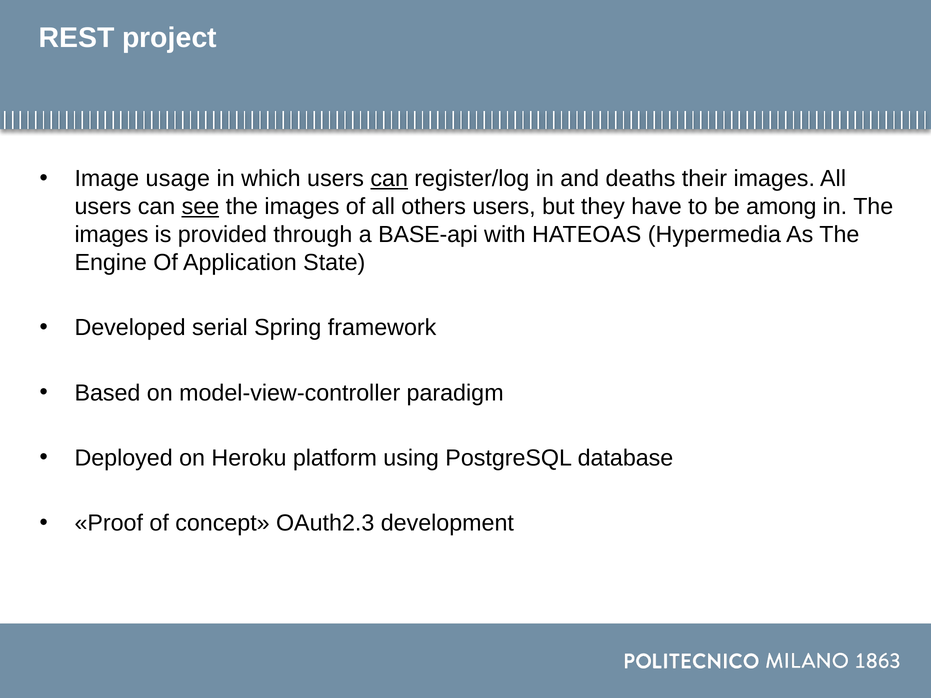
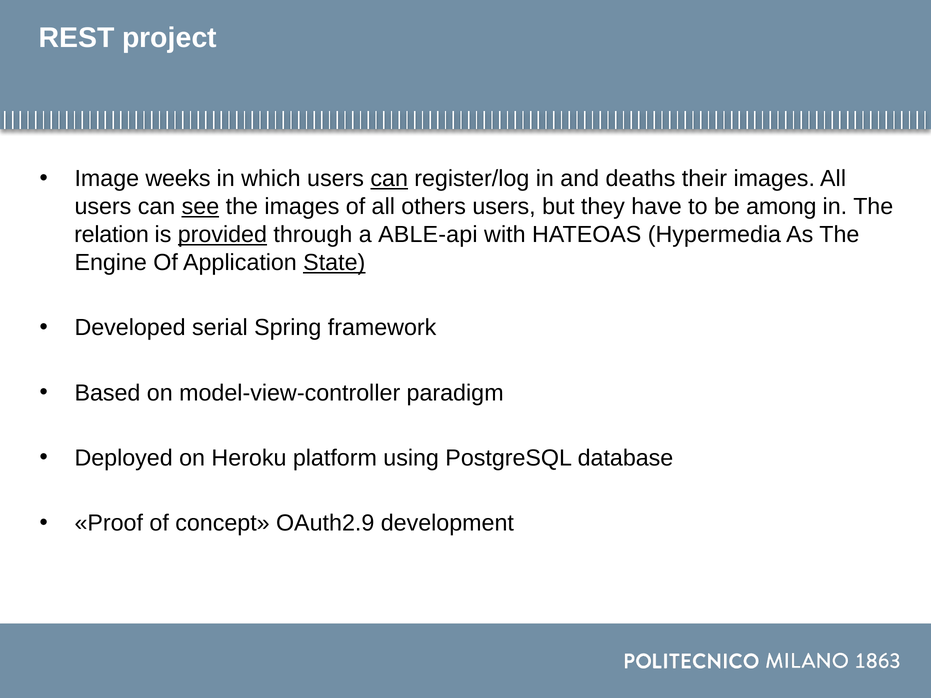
usage: usage -> weeks
images at (111, 235): images -> relation
provided underline: none -> present
BASE-api: BASE-api -> ABLE-api
State underline: none -> present
OAuth2.3: OAuth2.3 -> OAuth2.9
